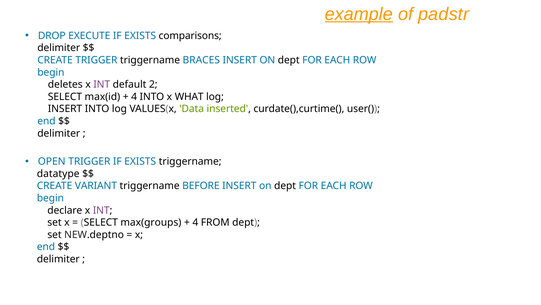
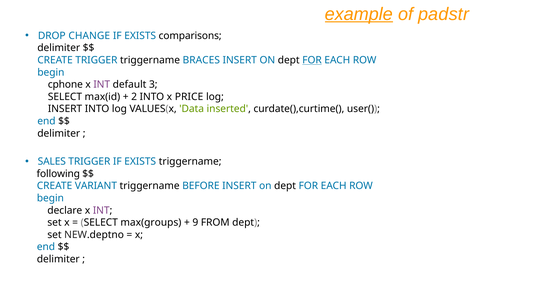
EXECUTE: EXECUTE -> CHANGE
FOR at (312, 60) underline: none -> present
deletes: deletes -> cphone
2: 2 -> 3
4 at (134, 97): 4 -> 2
WHAT: WHAT -> PRICE
OPEN: OPEN -> SALES
datatype: datatype -> following
4 at (195, 222): 4 -> 9
